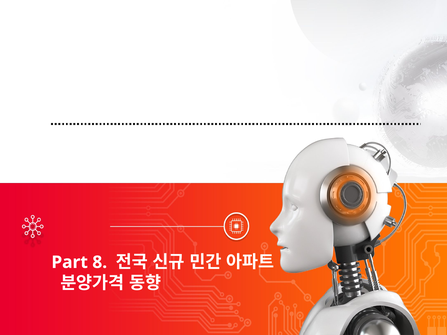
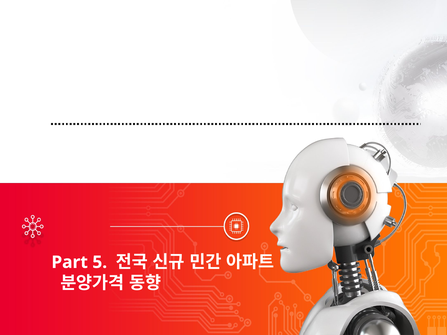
8: 8 -> 5
